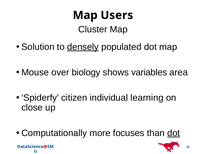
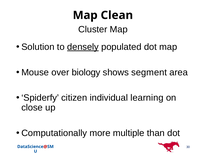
Users: Users -> Clean
variables: variables -> segment
focuses: focuses -> multiple
dot at (174, 133) underline: present -> none
